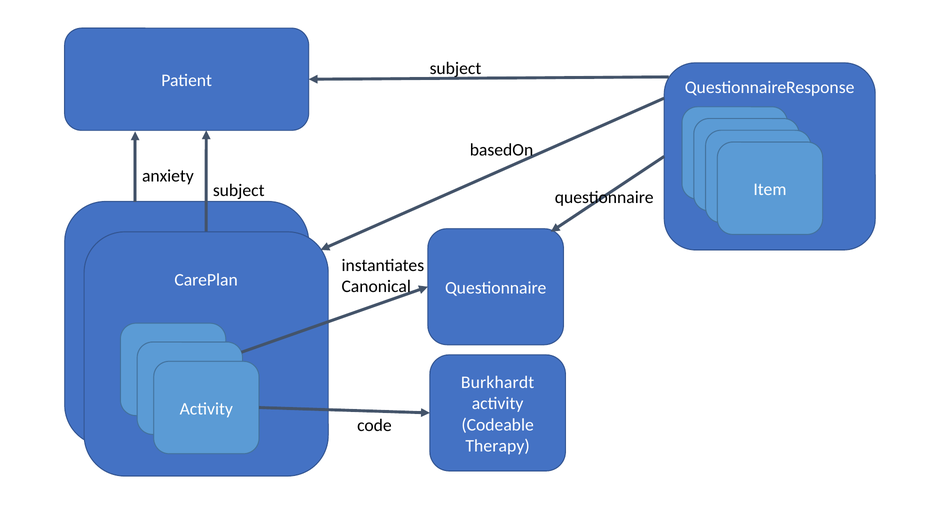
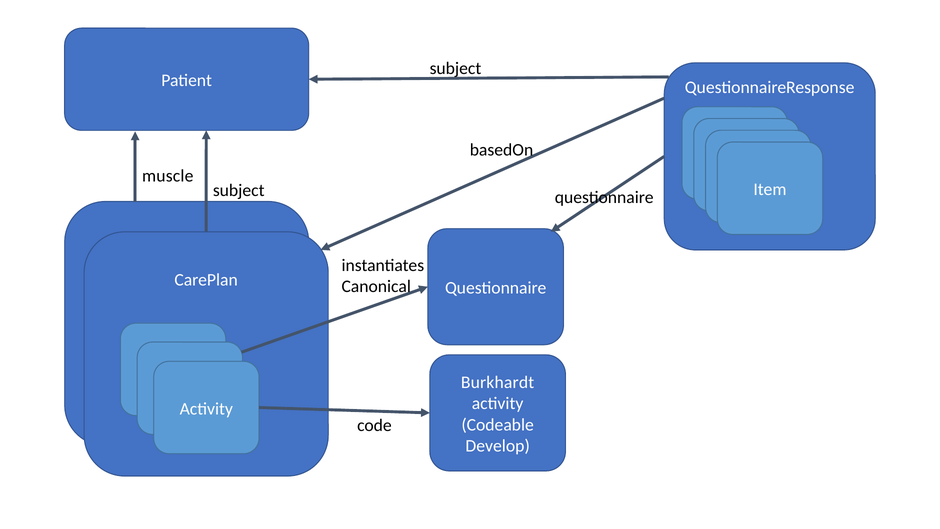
anxiety: anxiety -> muscle
Therapy: Therapy -> Develop
